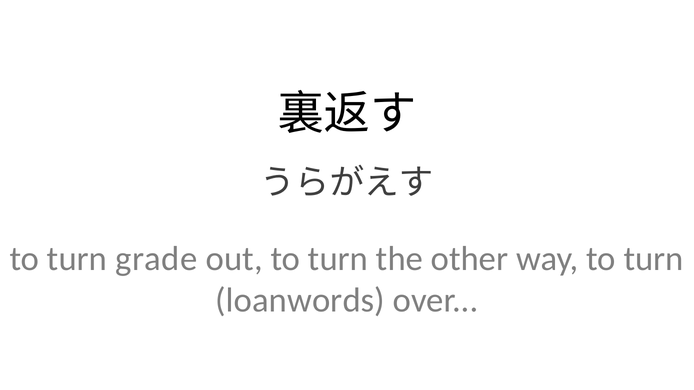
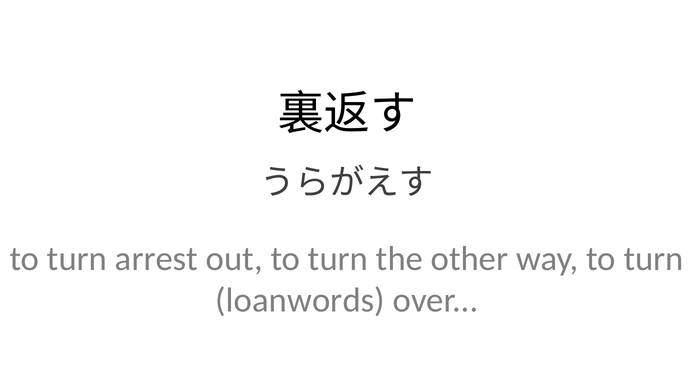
grade: grade -> arrest
